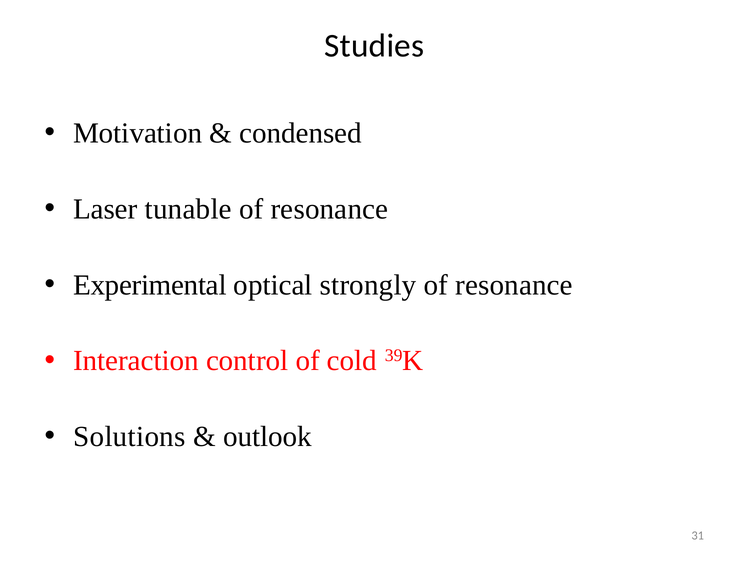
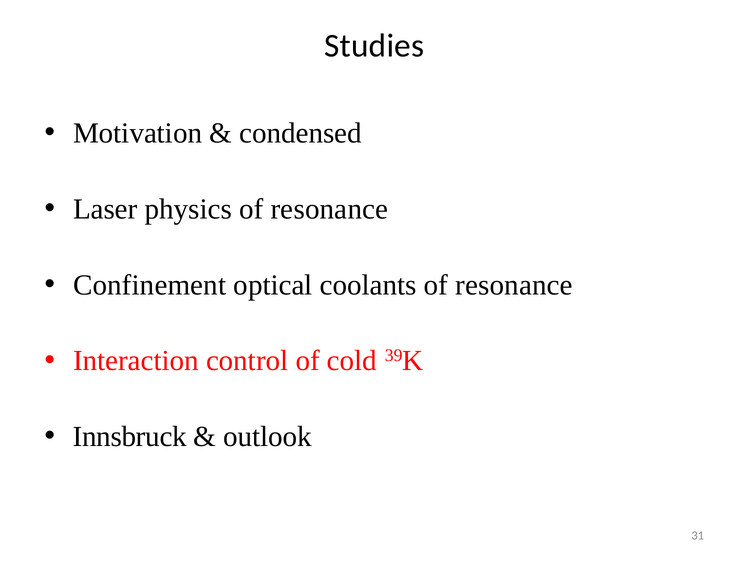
tunable: tunable -> physics
Experimental: Experimental -> Confinement
strongly: strongly -> coolants
Solutions: Solutions -> Innsbruck
